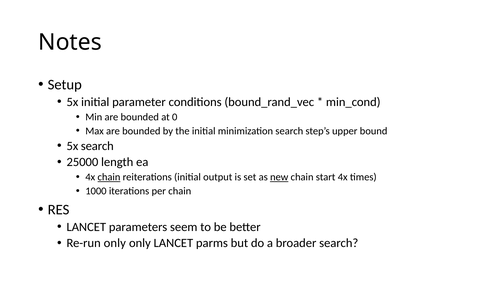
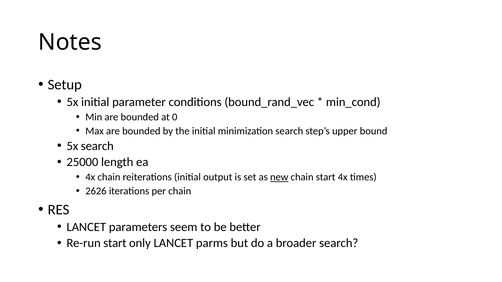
chain at (109, 177) underline: present -> none
1000: 1000 -> 2626
Re-run only: only -> start
